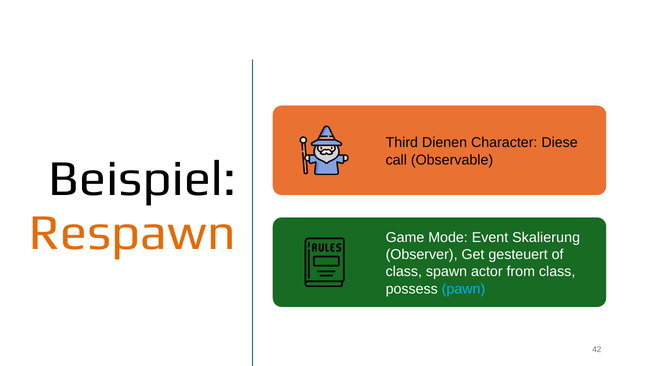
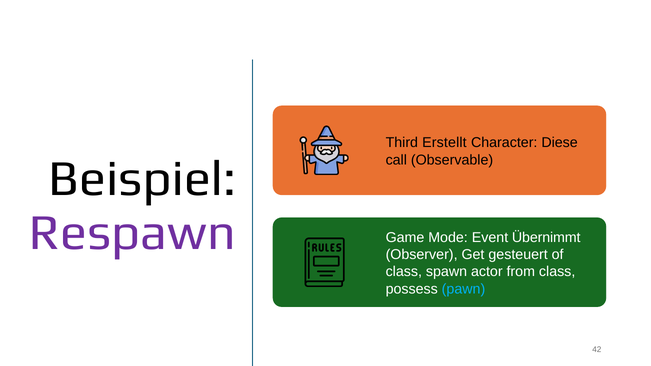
Dienen: Dienen -> Erstellt
Respawn colour: orange -> purple
Skalierung: Skalierung -> Übernimmt
